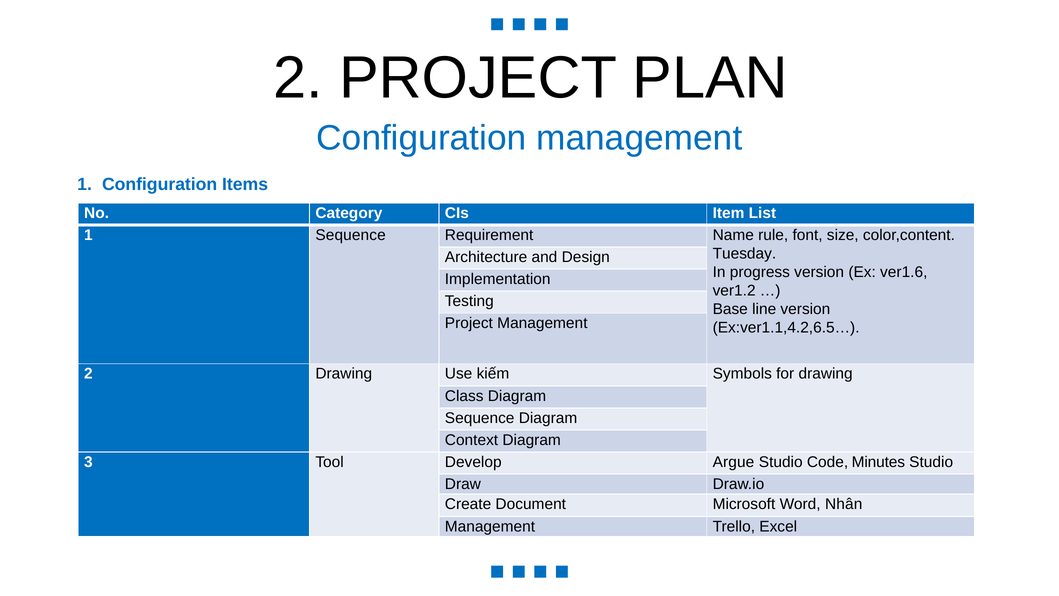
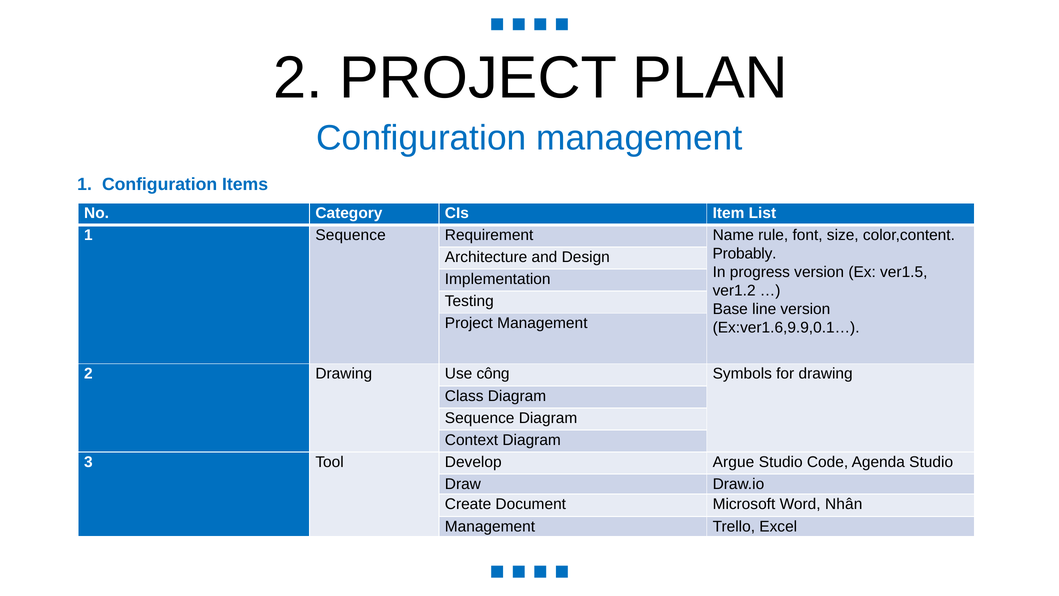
Tuesday: Tuesday -> Probably
ver1.6: ver1.6 -> ver1.5
Ex:ver1.1,4.2,6.5…: Ex:ver1.1,4.2,6.5… -> Ex:ver1.6,9.9,0.1…
kiếm: kiếm -> công
Minutes: Minutes -> Agenda
